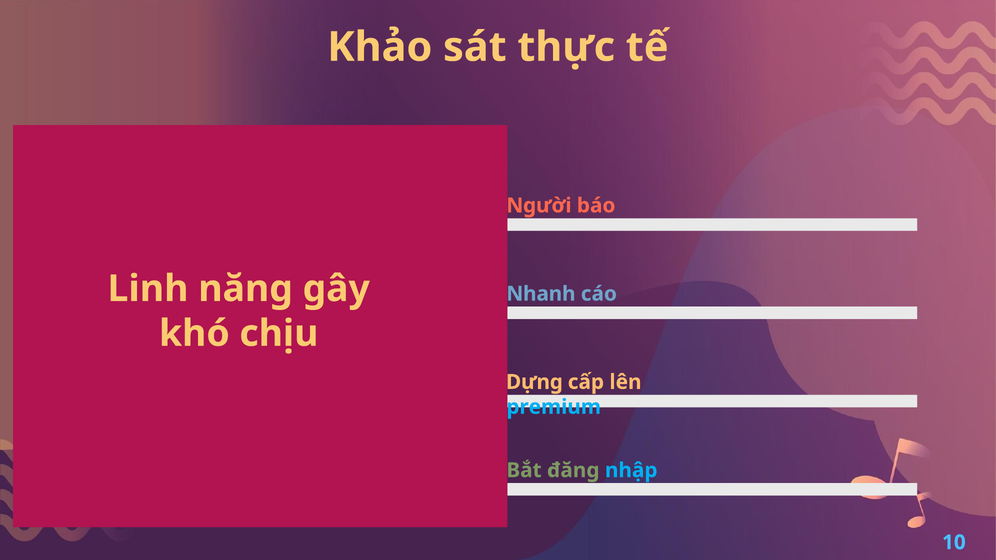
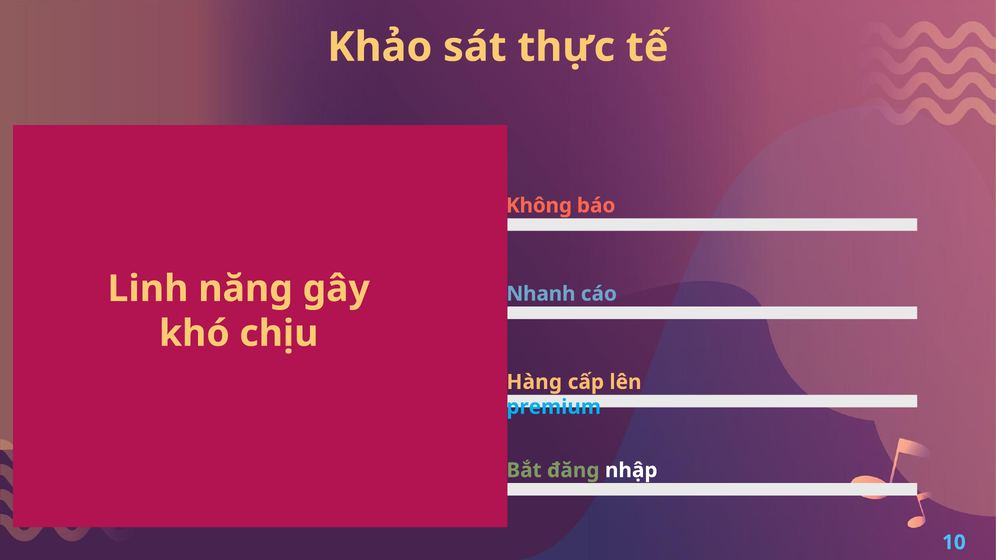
Người: Người -> Không
Dựng: Dựng -> Hàng
nhập colour: light blue -> white
